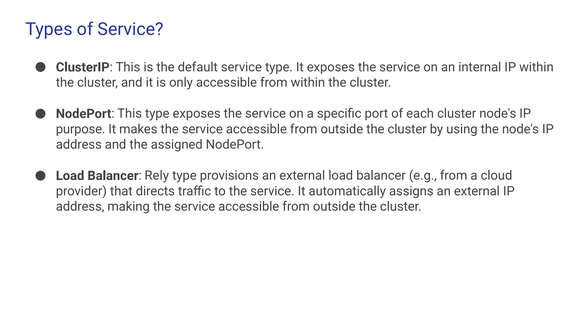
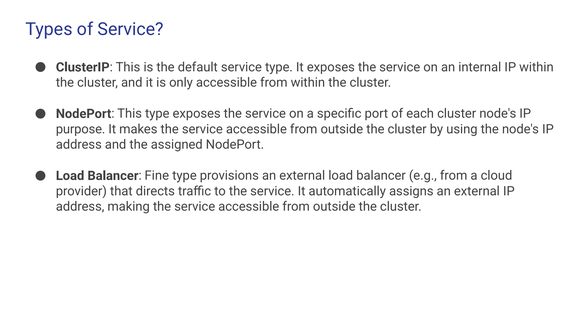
Rely: Rely -> Fine
